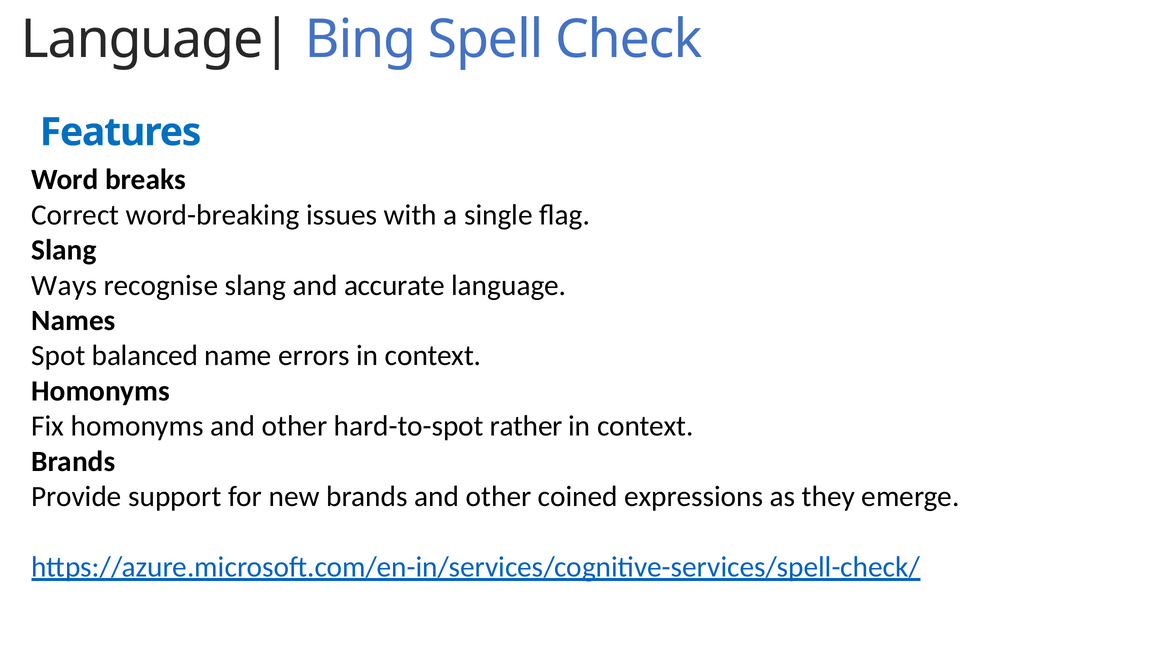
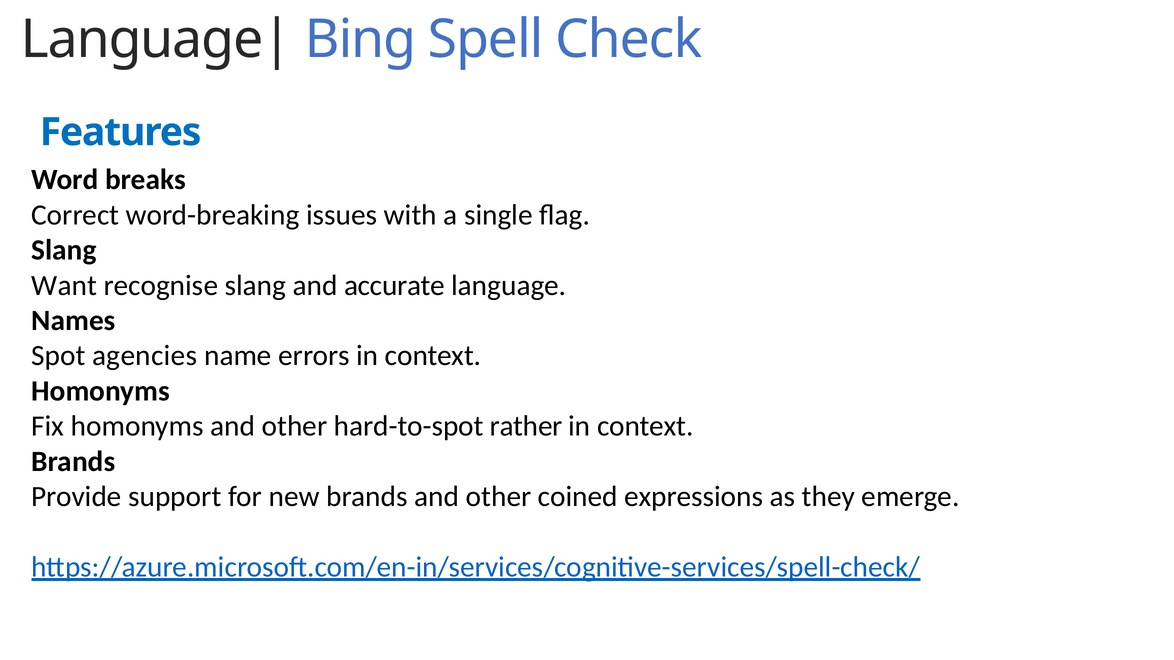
Ways: Ways -> Want
balanced: balanced -> agencies
